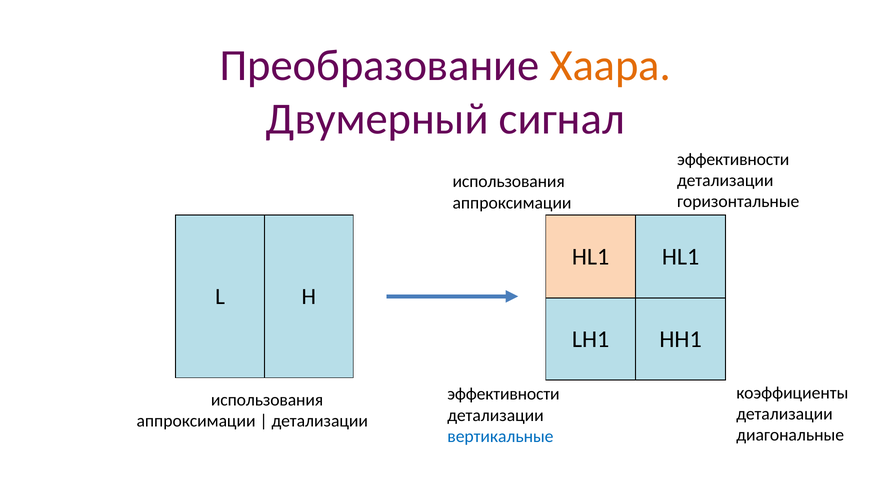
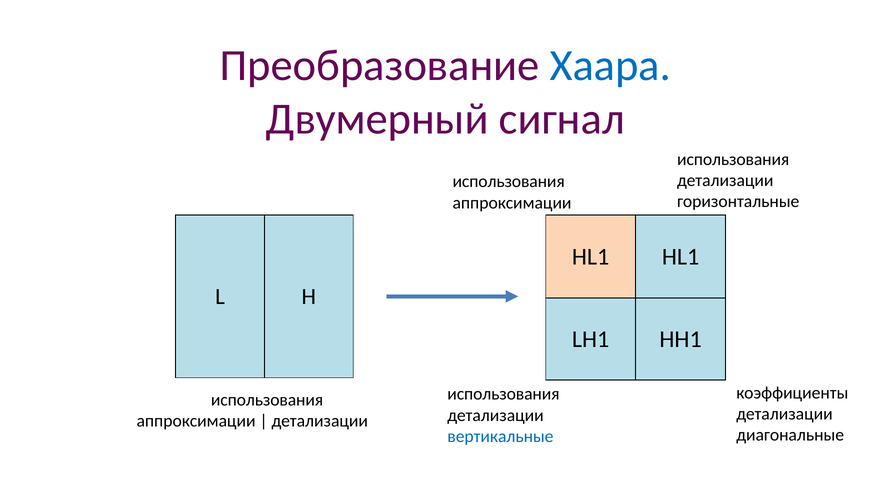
Хаара colour: orange -> blue
эффективности at (733, 159): эффективности -> использования
эффективности at (503, 394): эффективности -> использования
